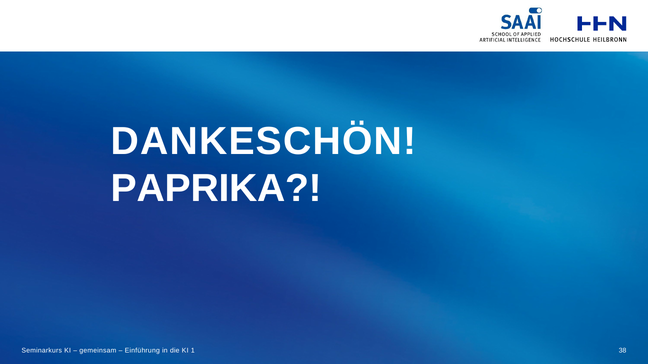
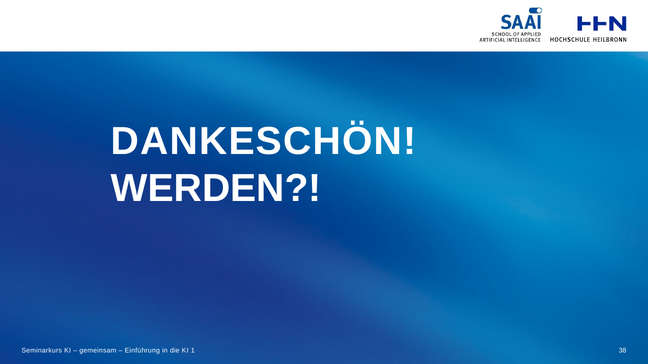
PAPRIKA: PAPRIKA -> WERDEN
